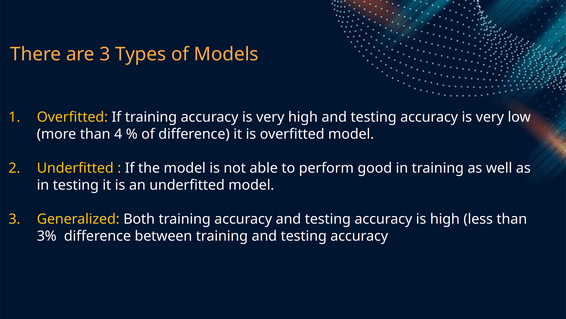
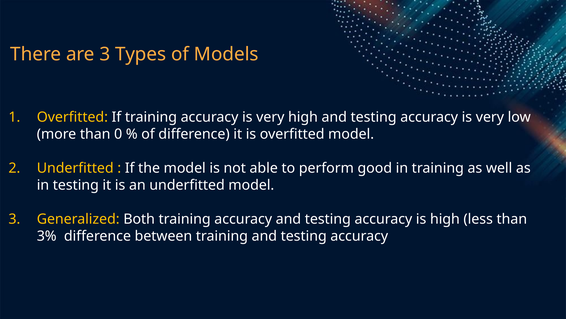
4: 4 -> 0
